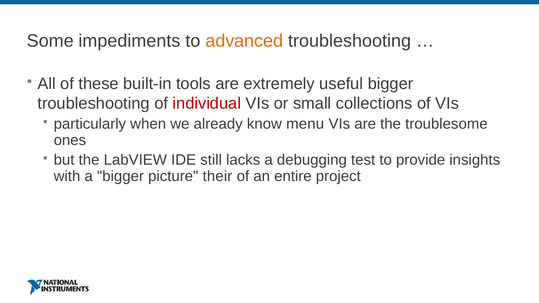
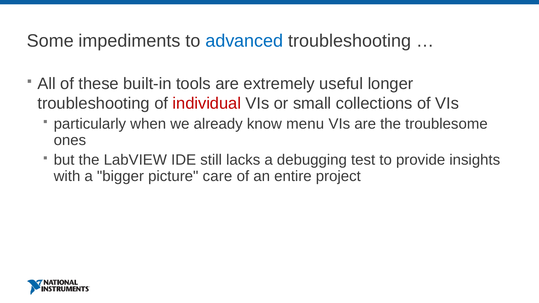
advanced colour: orange -> blue
useful bigger: bigger -> longer
their: their -> care
